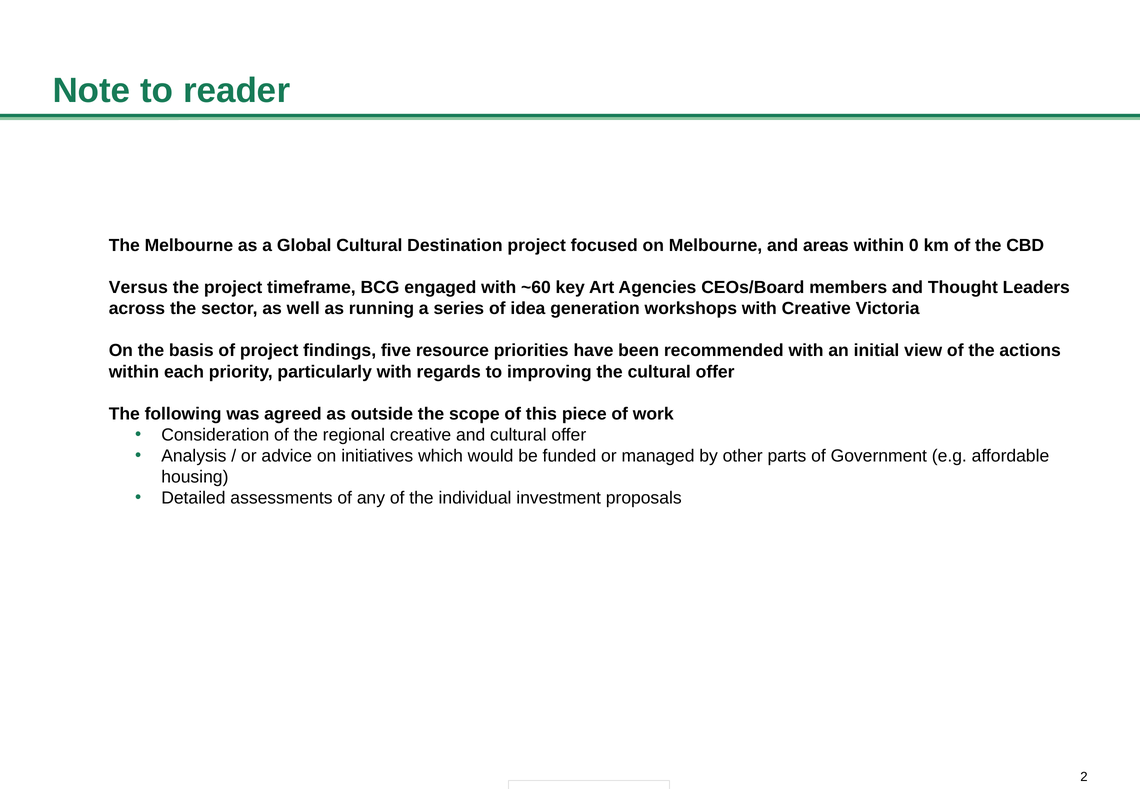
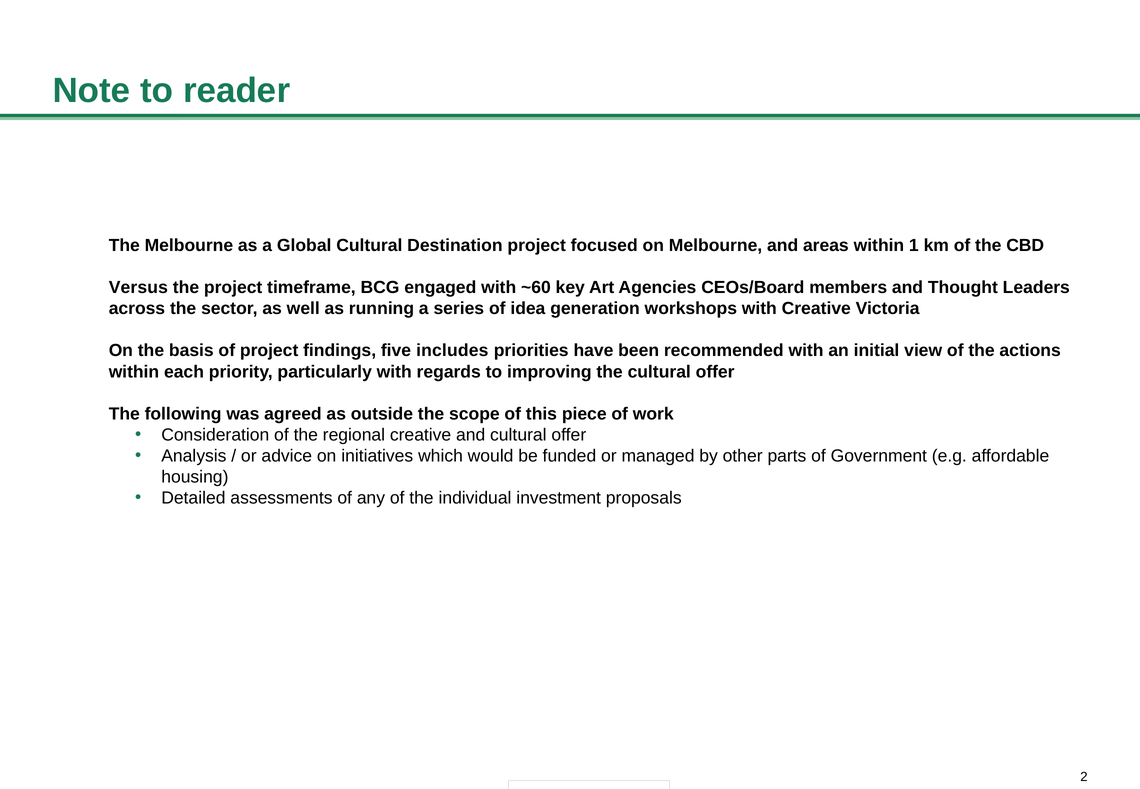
0: 0 -> 1
resource: resource -> includes
